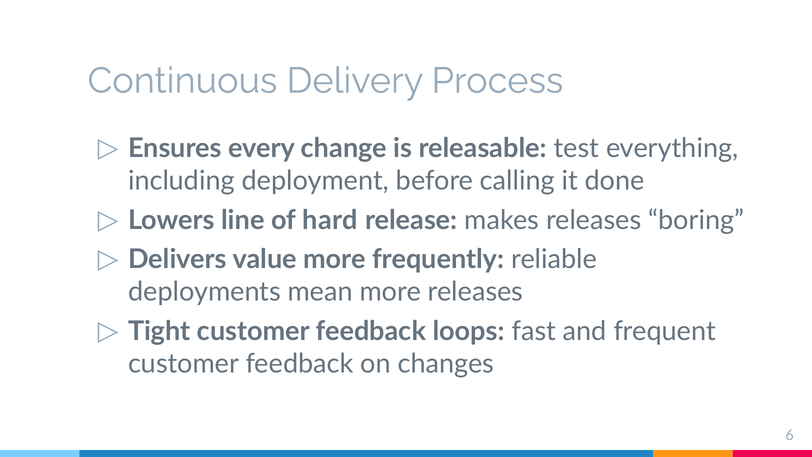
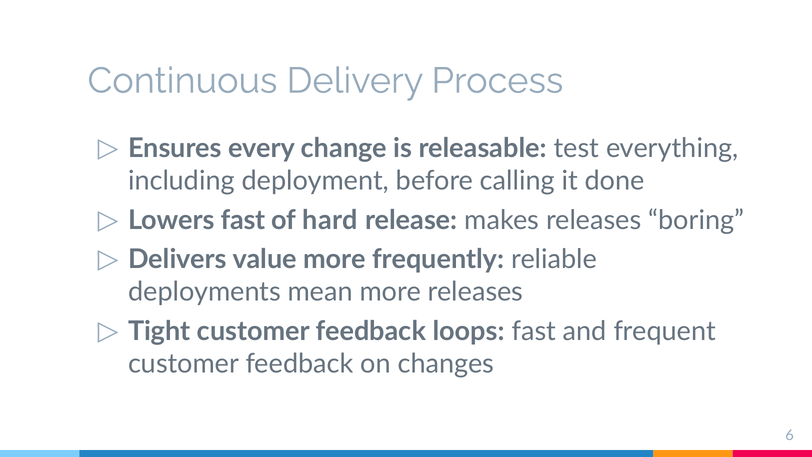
Lowers line: line -> fast
